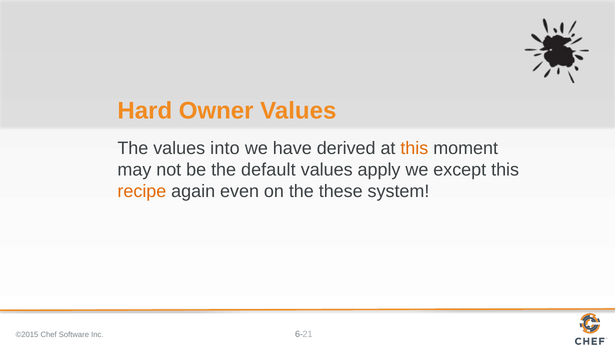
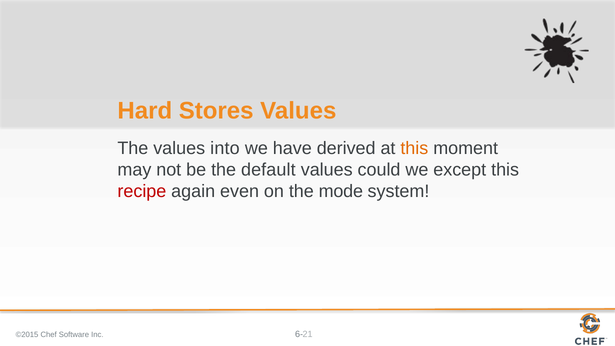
Owner: Owner -> Stores
apply: apply -> could
recipe colour: orange -> red
these: these -> mode
